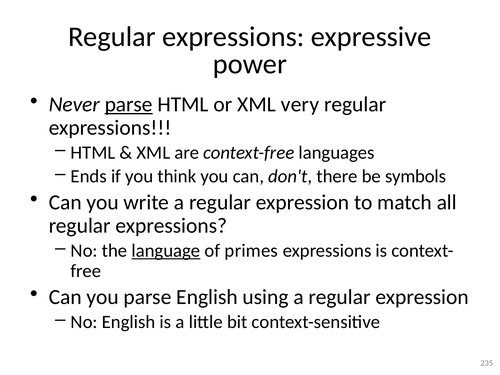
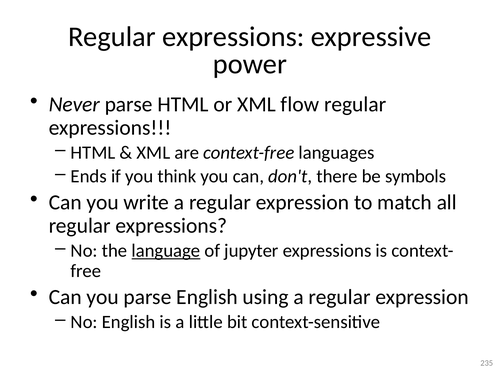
parse at (129, 104) underline: present -> none
very: very -> flow
primes: primes -> jupyter
